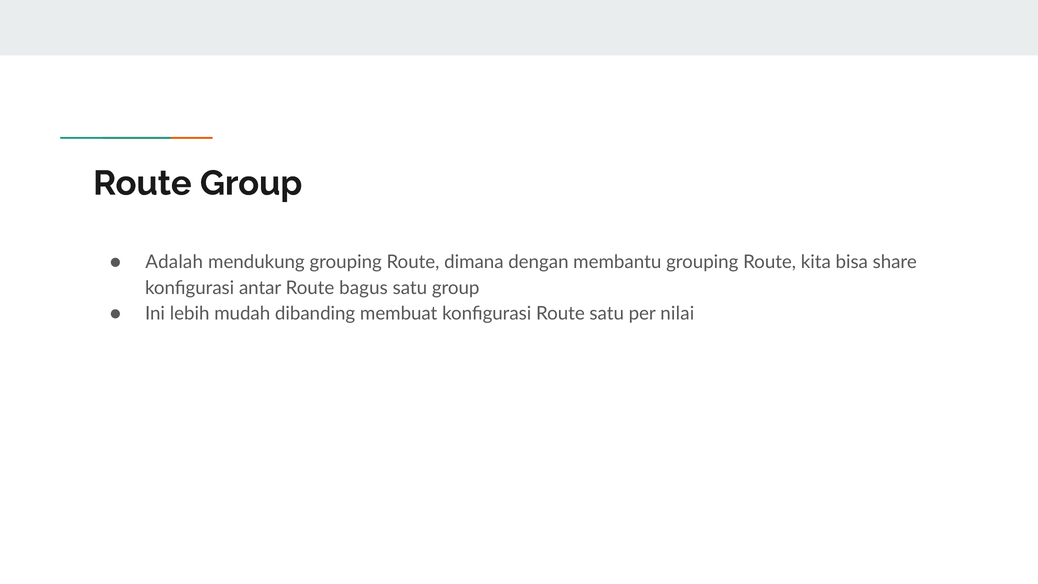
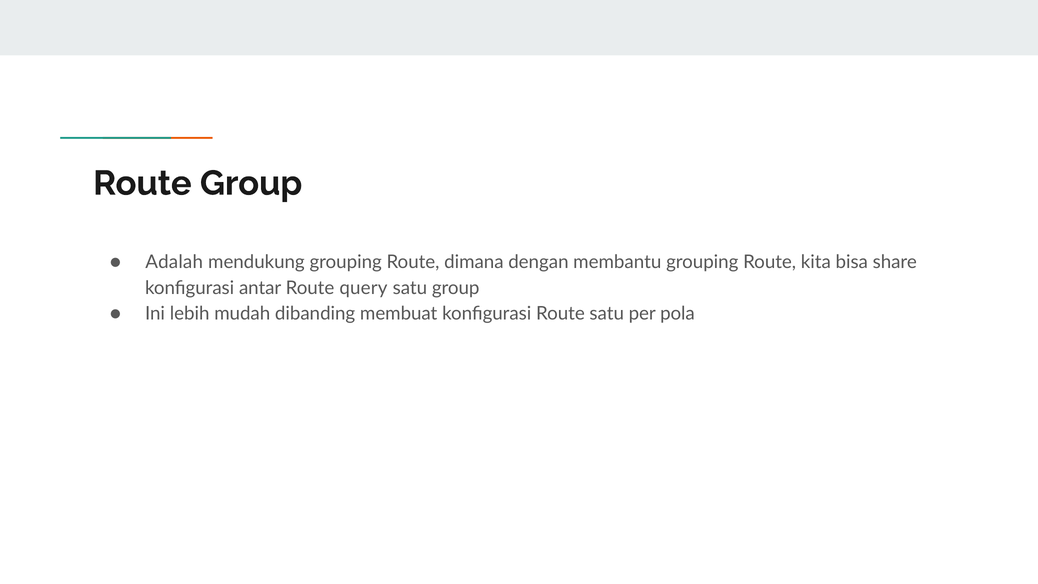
bagus: bagus -> query
nilai: nilai -> pola
